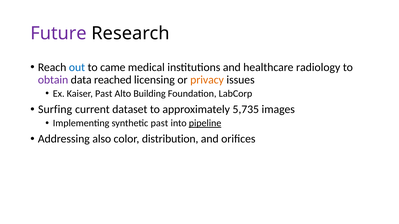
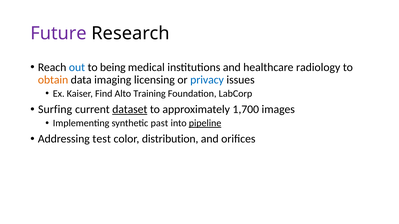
came: came -> being
obtain colour: purple -> orange
reached: reached -> imaging
privacy colour: orange -> blue
Kaiser Past: Past -> Find
Building: Building -> Training
dataset underline: none -> present
5,735: 5,735 -> 1,700
also: also -> test
